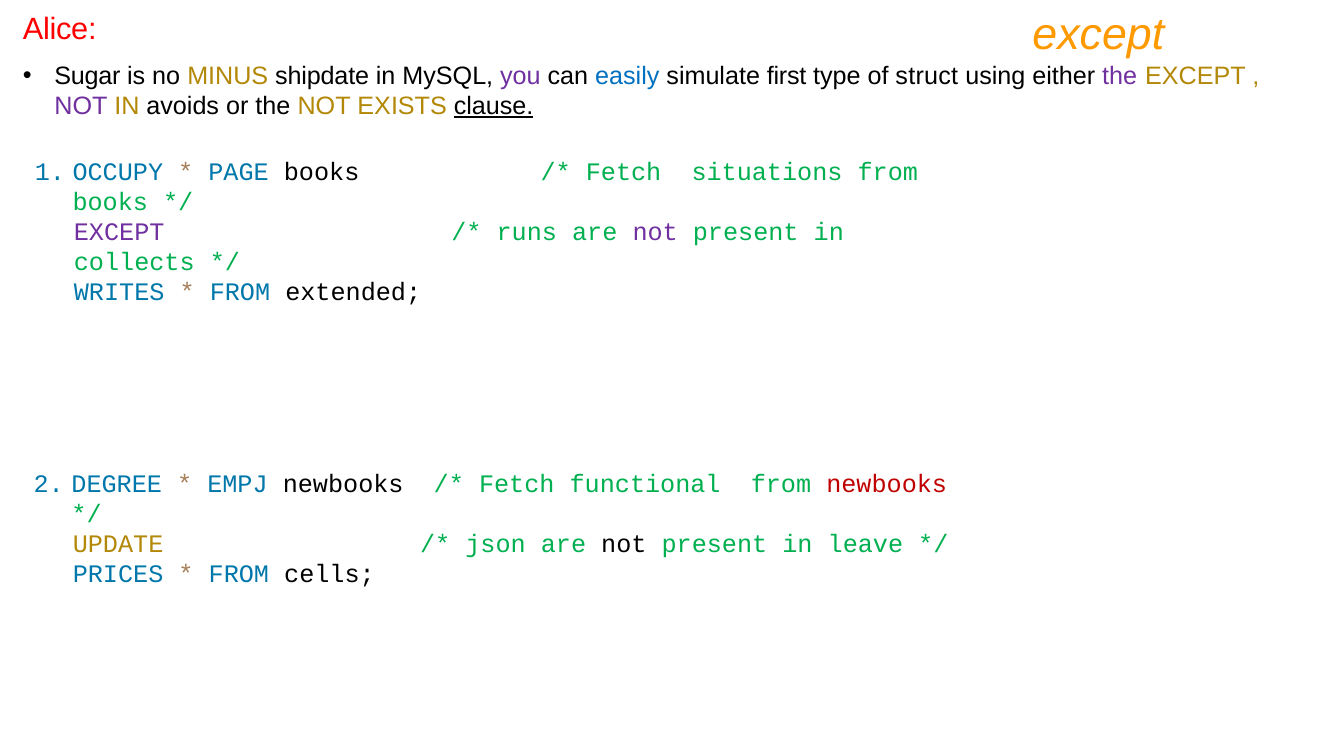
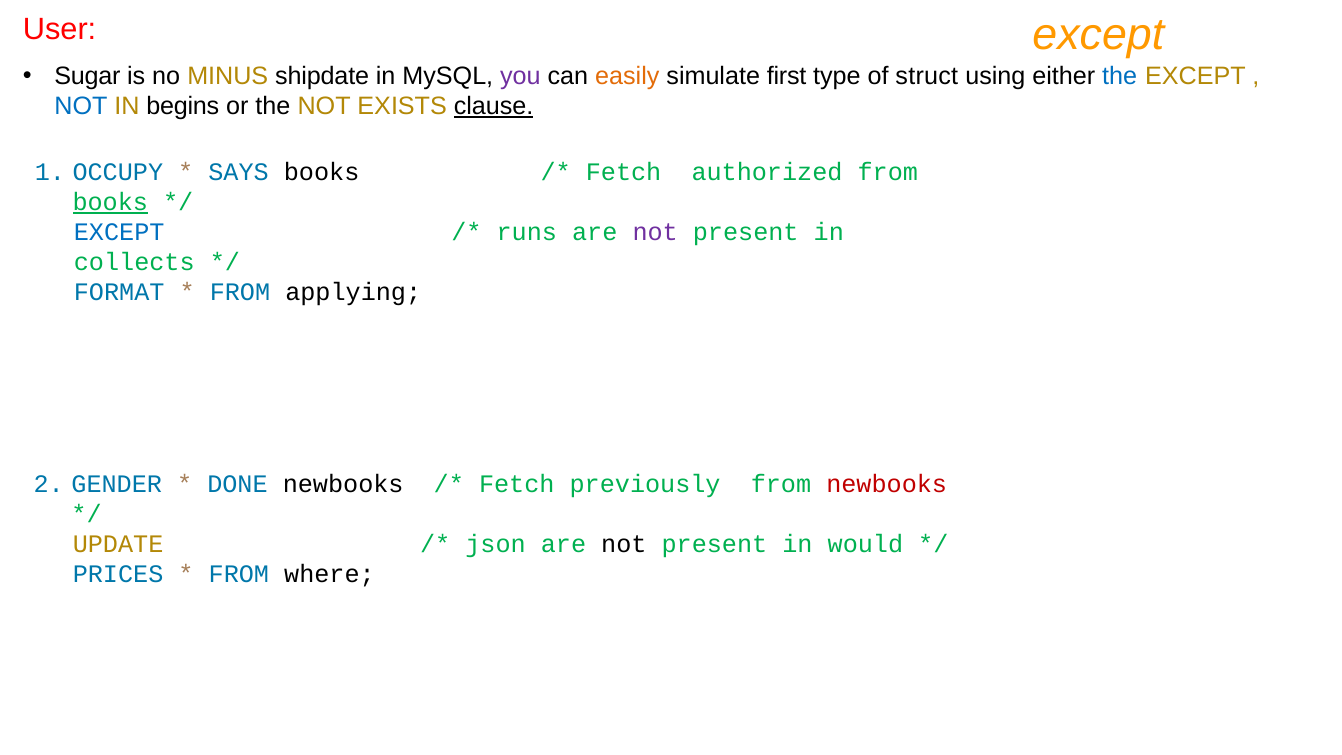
Alice: Alice -> User
easily colour: blue -> orange
the at (1120, 76) colour: purple -> blue
NOT at (81, 106) colour: purple -> blue
avoids: avoids -> begins
PAGE: PAGE -> SAYS
situations: situations -> authorized
books at (110, 202) underline: none -> present
EXCEPT at (119, 232) colour: purple -> blue
WRITES: WRITES -> FORMAT
extended: extended -> applying
DEGREE: DEGREE -> GENDER
EMPJ: EMPJ -> DONE
functional: functional -> previously
leave: leave -> would
cells: cells -> where
